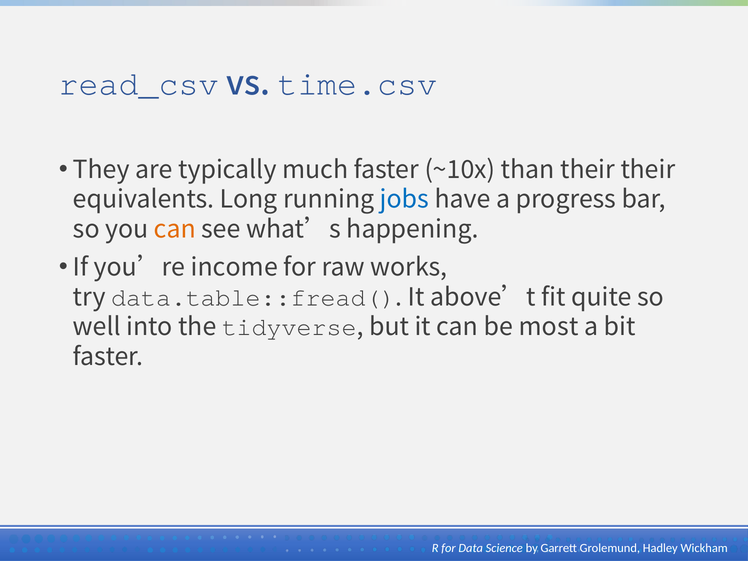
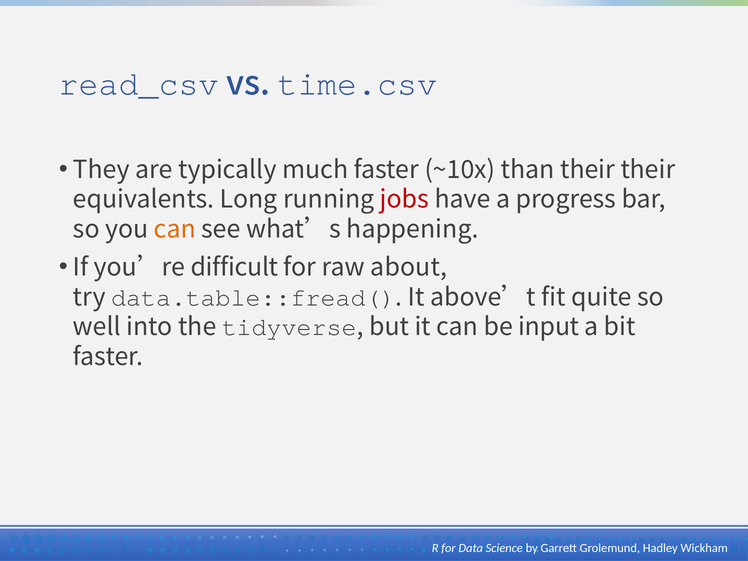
jobs colour: blue -> red
income: income -> difficult
works: works -> about
most: most -> input
